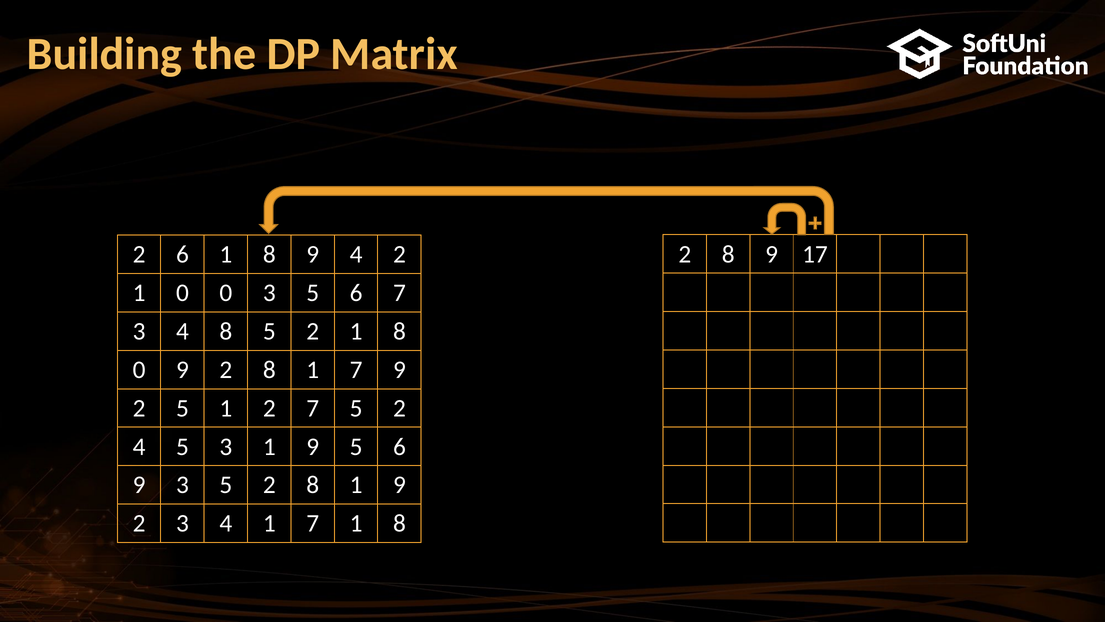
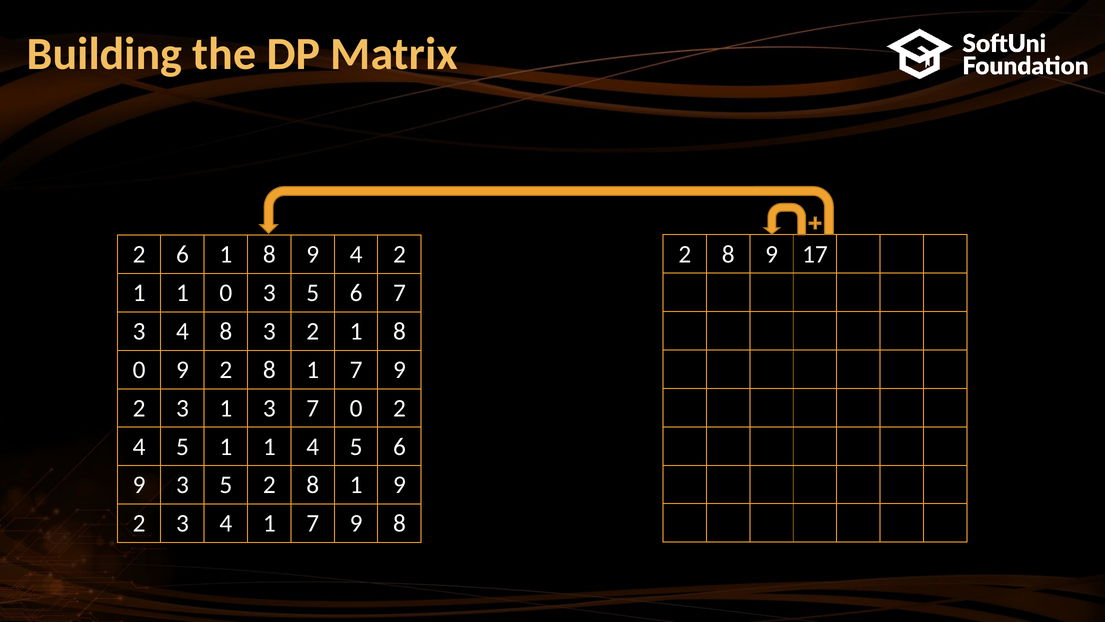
0 at (182, 293): 0 -> 1
8 5: 5 -> 3
5 at (182, 408): 5 -> 3
1 2: 2 -> 3
7 5: 5 -> 0
5 3: 3 -> 1
9 at (313, 446): 9 -> 4
4 1 7 1: 1 -> 9
